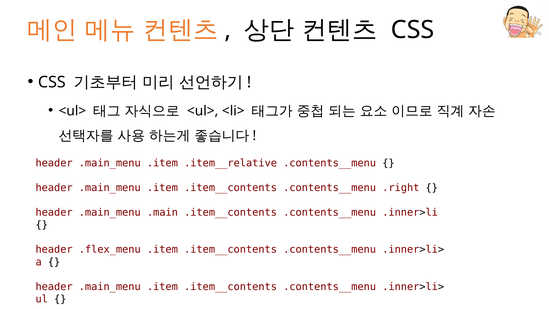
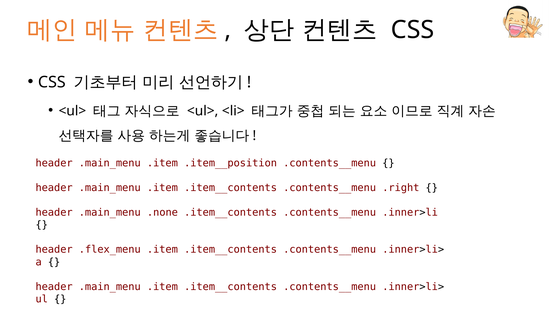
.item__relative: .item__relative -> .item__position
.main: .main -> .none
